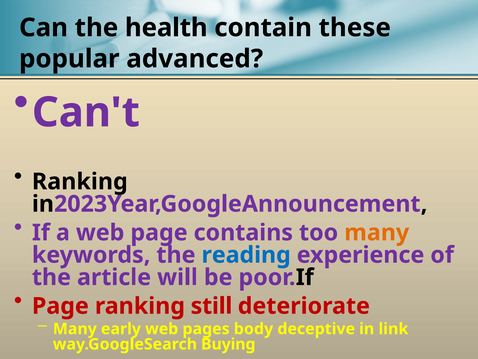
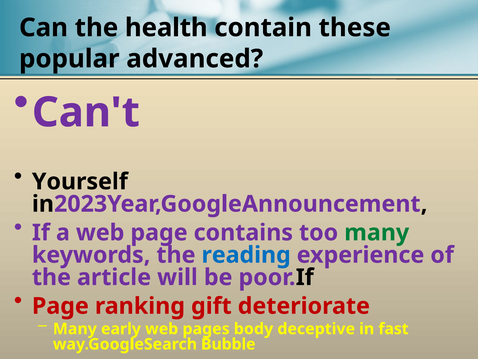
Ranking at (80, 181): Ranking -> Yourself
many at (377, 232) colour: orange -> green
still: still -> gift
link: link -> fast
Buying: Buying -> Bubble
